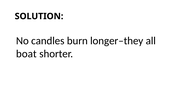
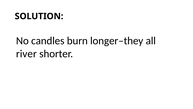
boat: boat -> river
